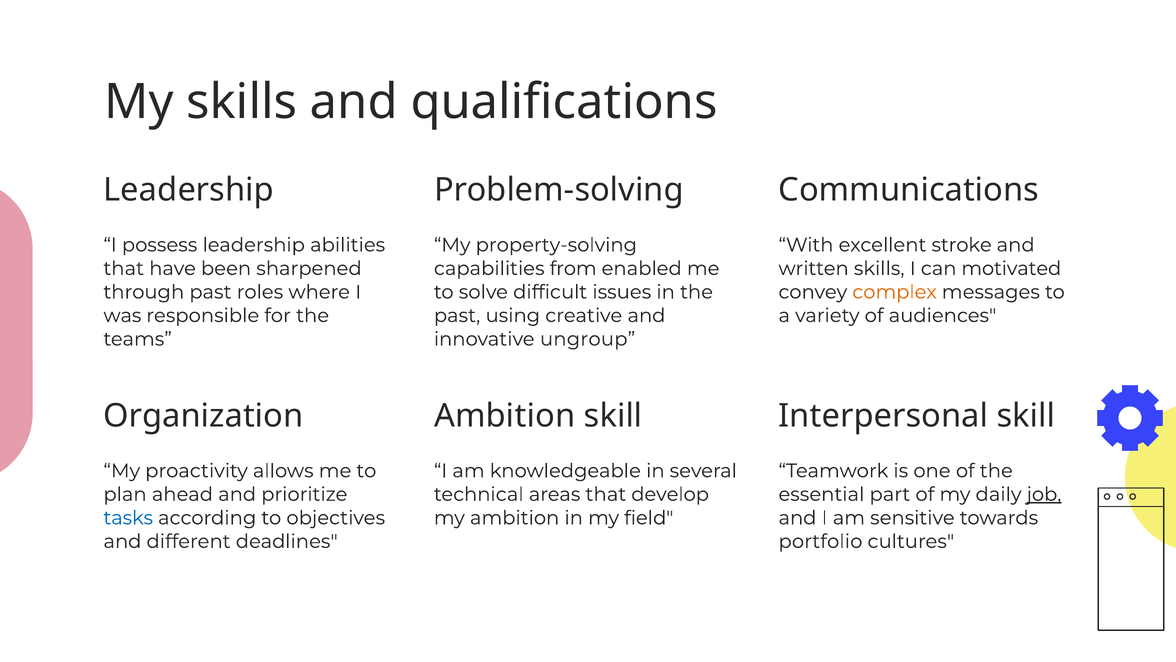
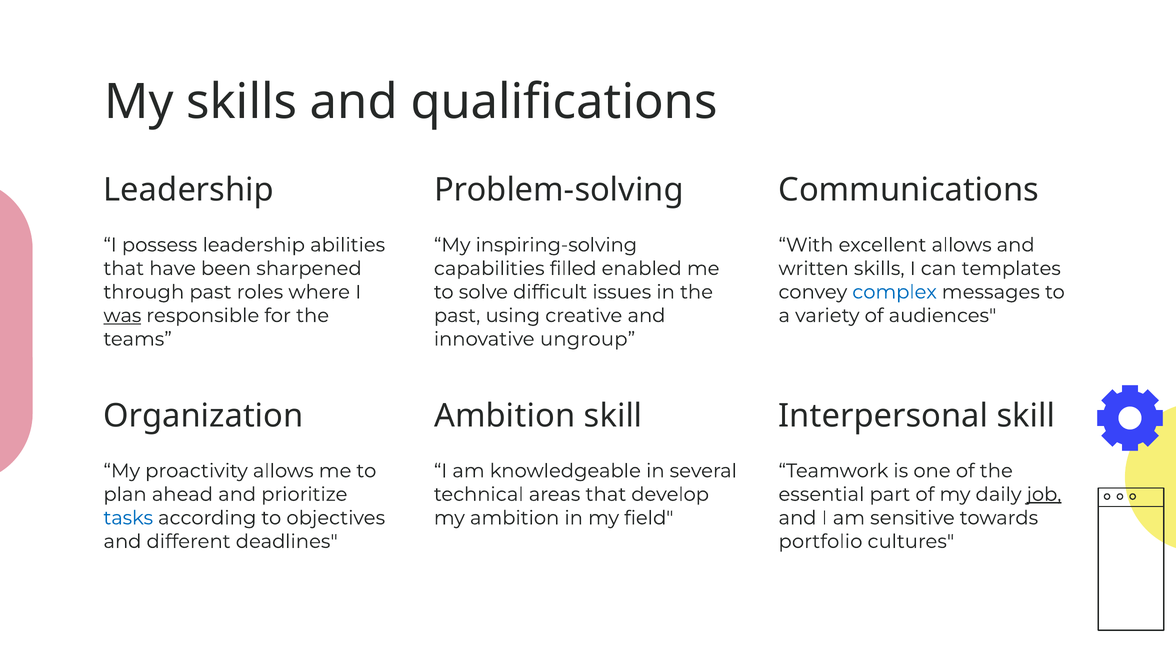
property-solving: property-solving -> inspiring-solving
excellent stroke: stroke -> allows
from: from -> filled
motivated: motivated -> templates
complex colour: orange -> blue
was underline: none -> present
